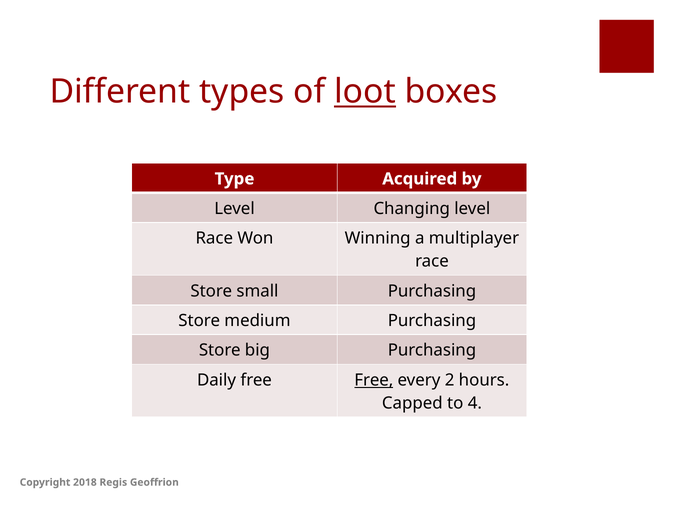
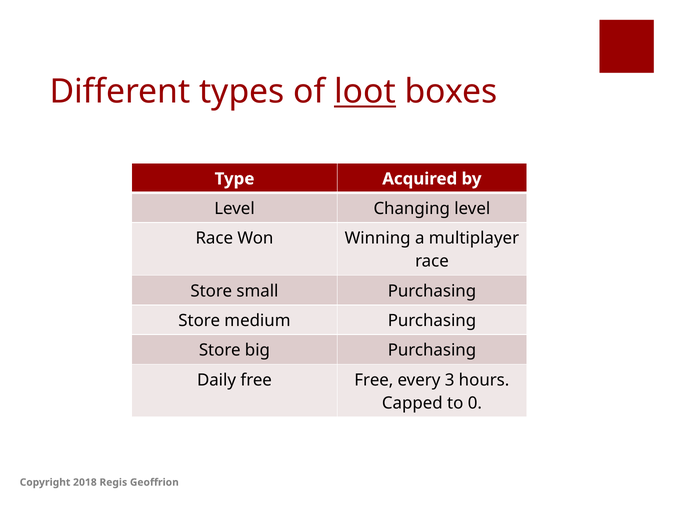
Free at (374, 380) underline: present -> none
2: 2 -> 3
4: 4 -> 0
